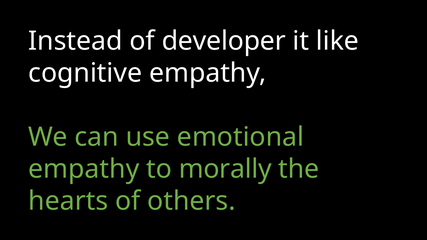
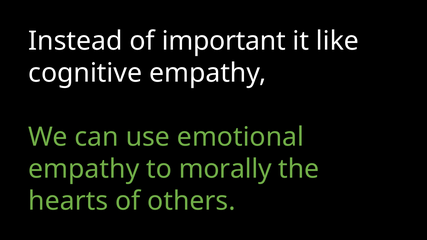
developer: developer -> important
